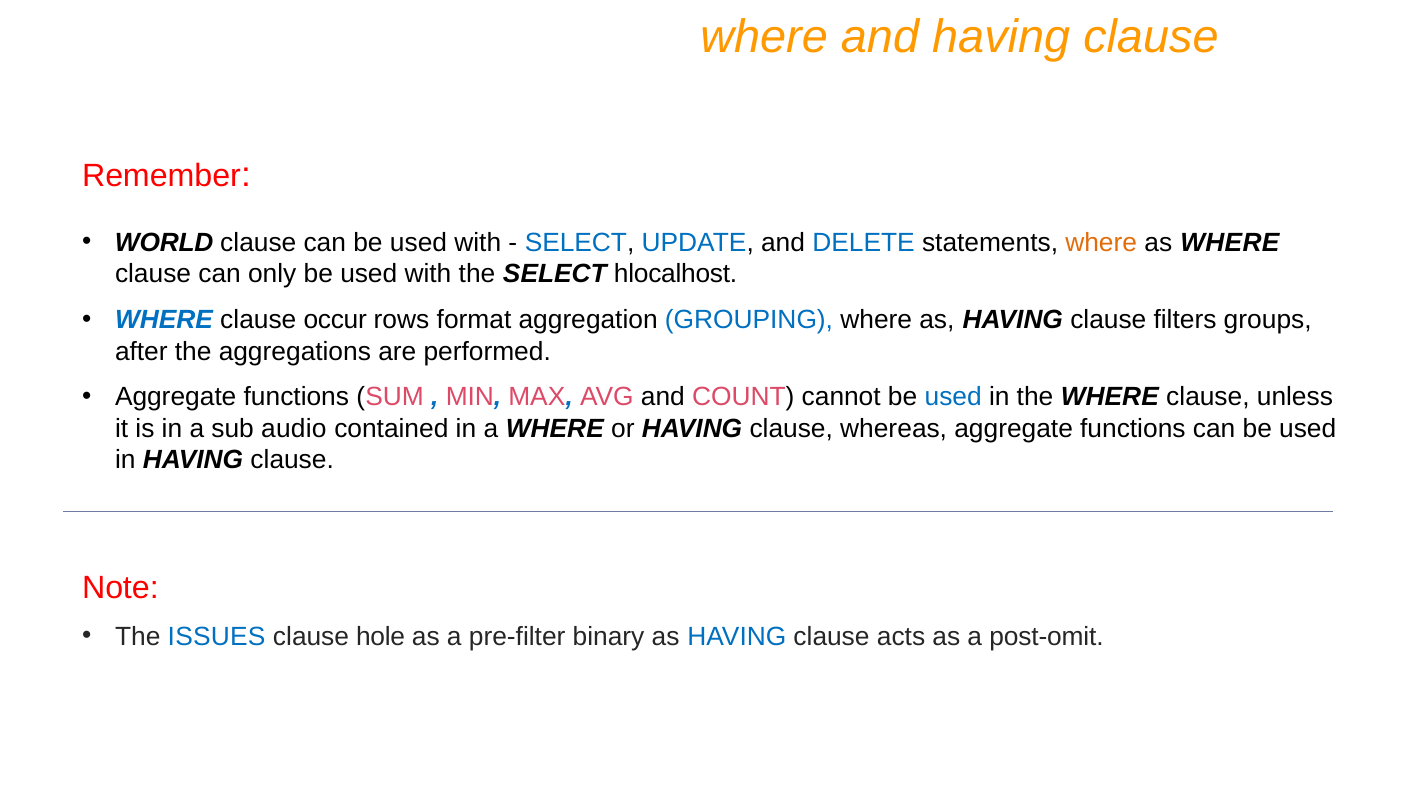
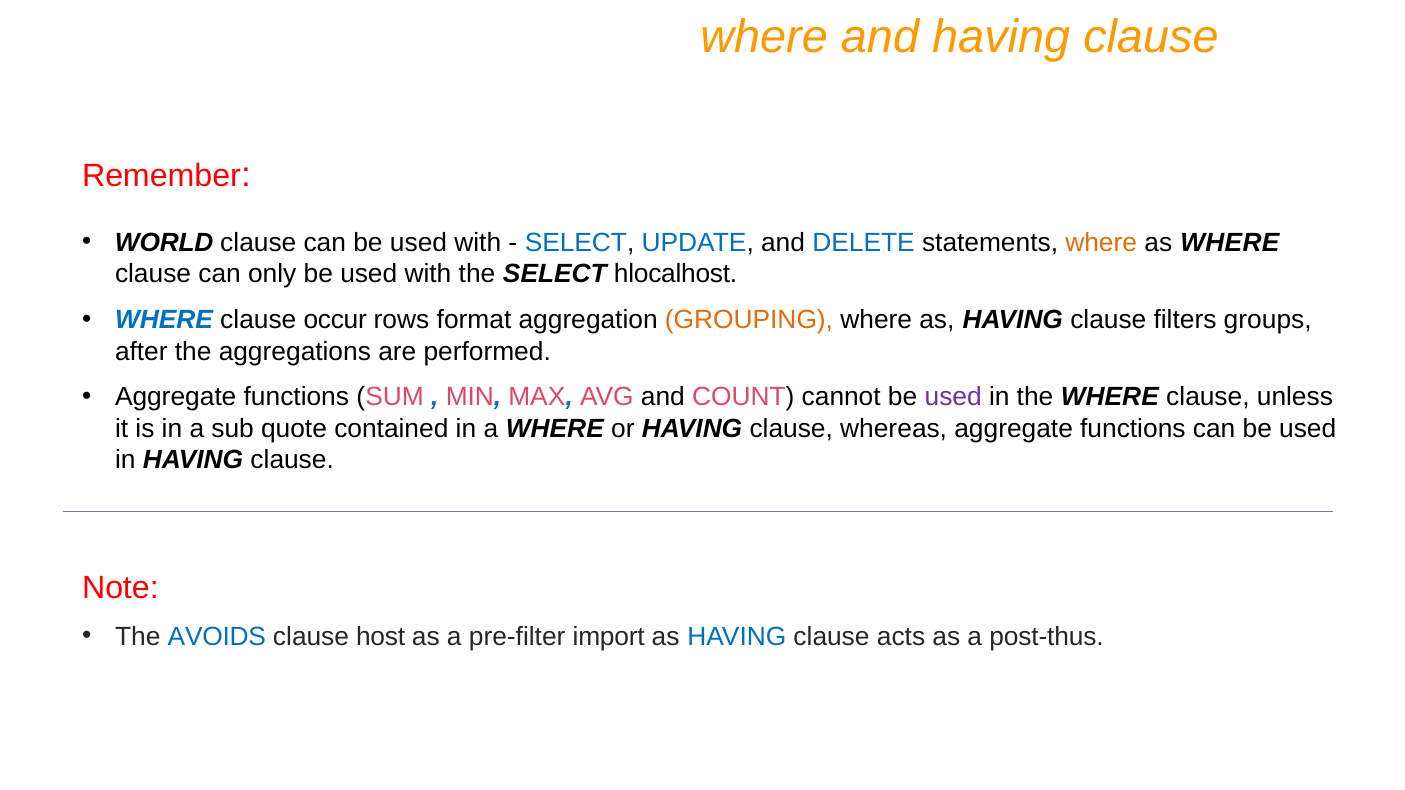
GROUPING colour: blue -> orange
used at (953, 397) colour: blue -> purple
audio: audio -> quote
ISSUES: ISSUES -> AVOIDS
hole: hole -> host
binary: binary -> import
post-omit: post-omit -> post-thus
